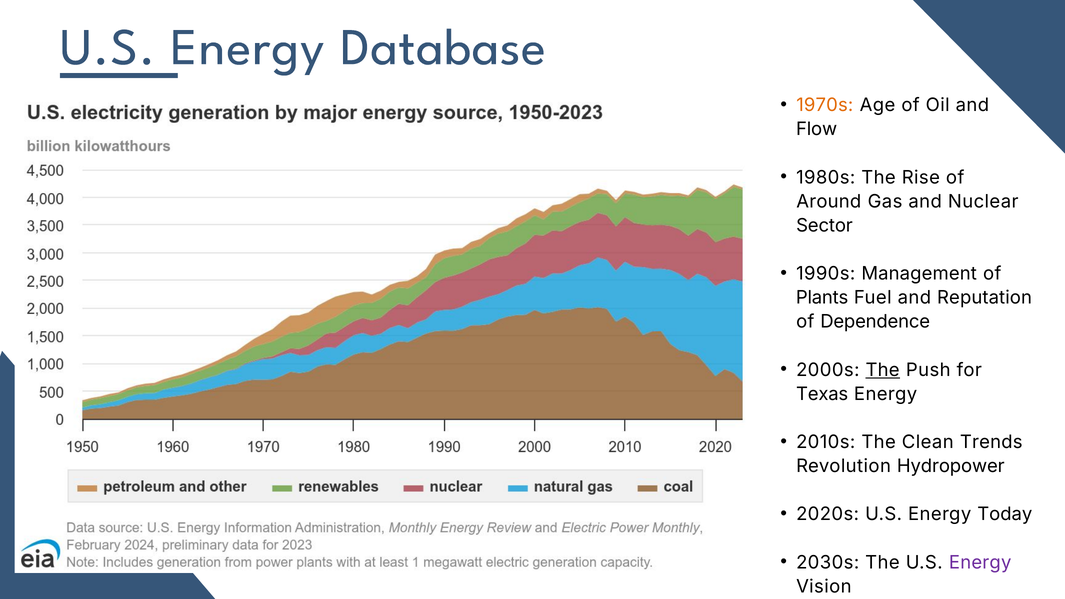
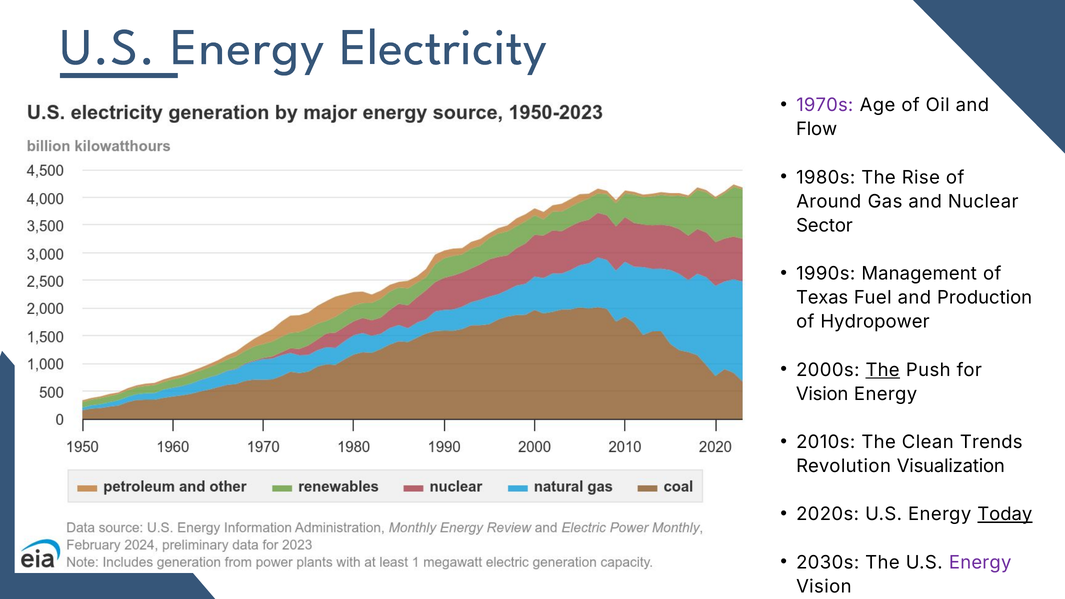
Database: Database -> Electricity
1970s colour: orange -> purple
Plants: Plants -> Texas
Reputation: Reputation -> Production
Dependence: Dependence -> Hydropower
Texas at (822, 394): Texas -> Vision
Hydropower: Hydropower -> Visualization
Today underline: none -> present
